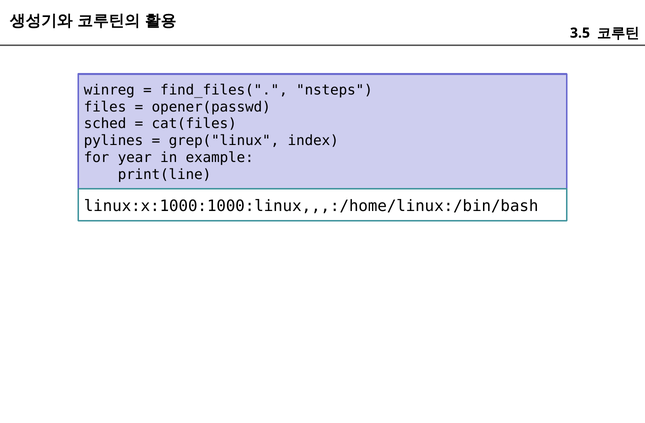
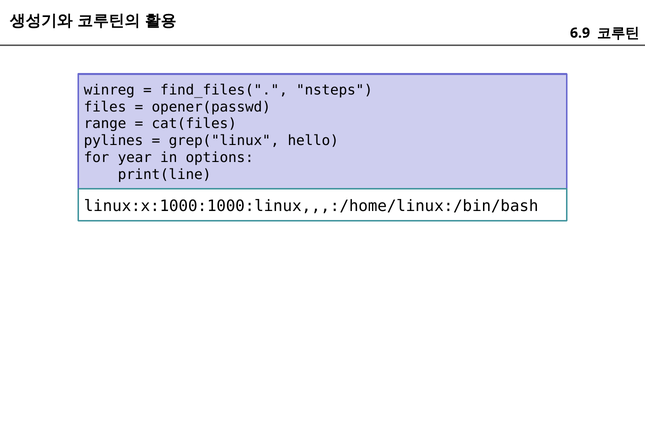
3.5: 3.5 -> 6.9
sched: sched -> range
index: index -> hello
example: example -> options
